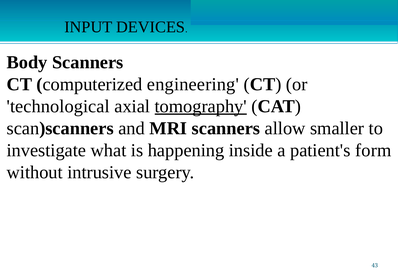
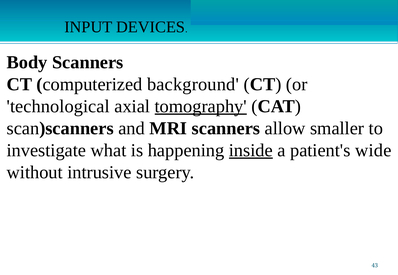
engineering: engineering -> background
inside underline: none -> present
form: form -> wide
